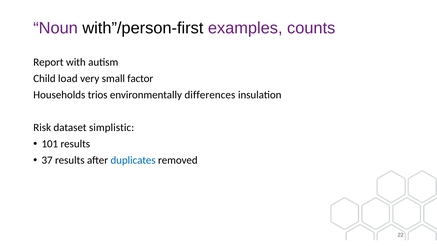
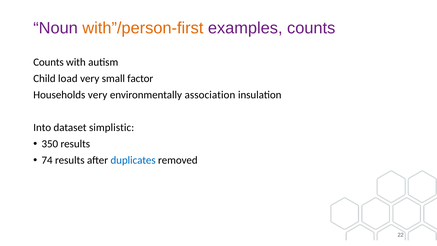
with”/person-first colour: black -> orange
Report at (48, 62): Report -> Counts
Households trios: trios -> very
differences: differences -> association
Risk: Risk -> Into
101: 101 -> 350
37: 37 -> 74
